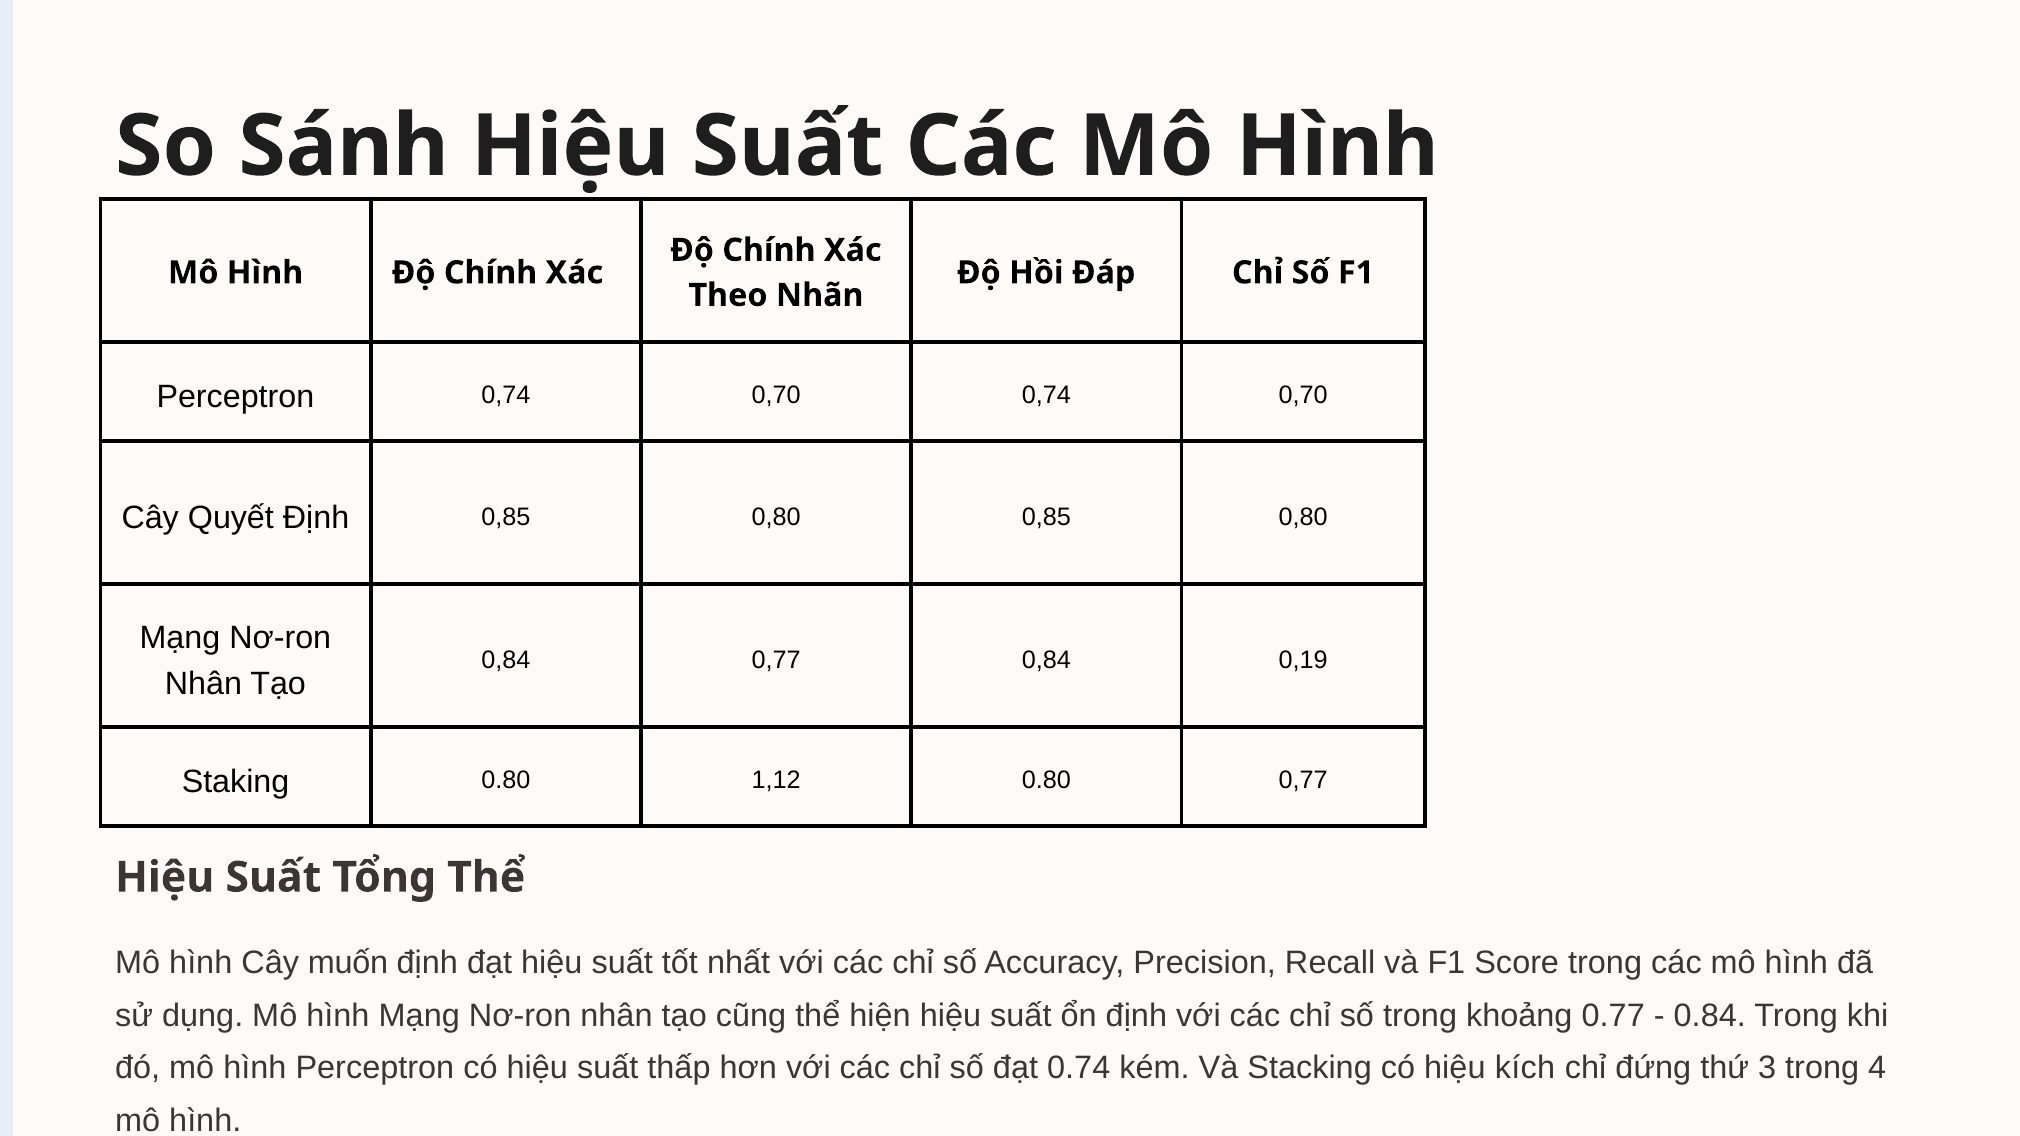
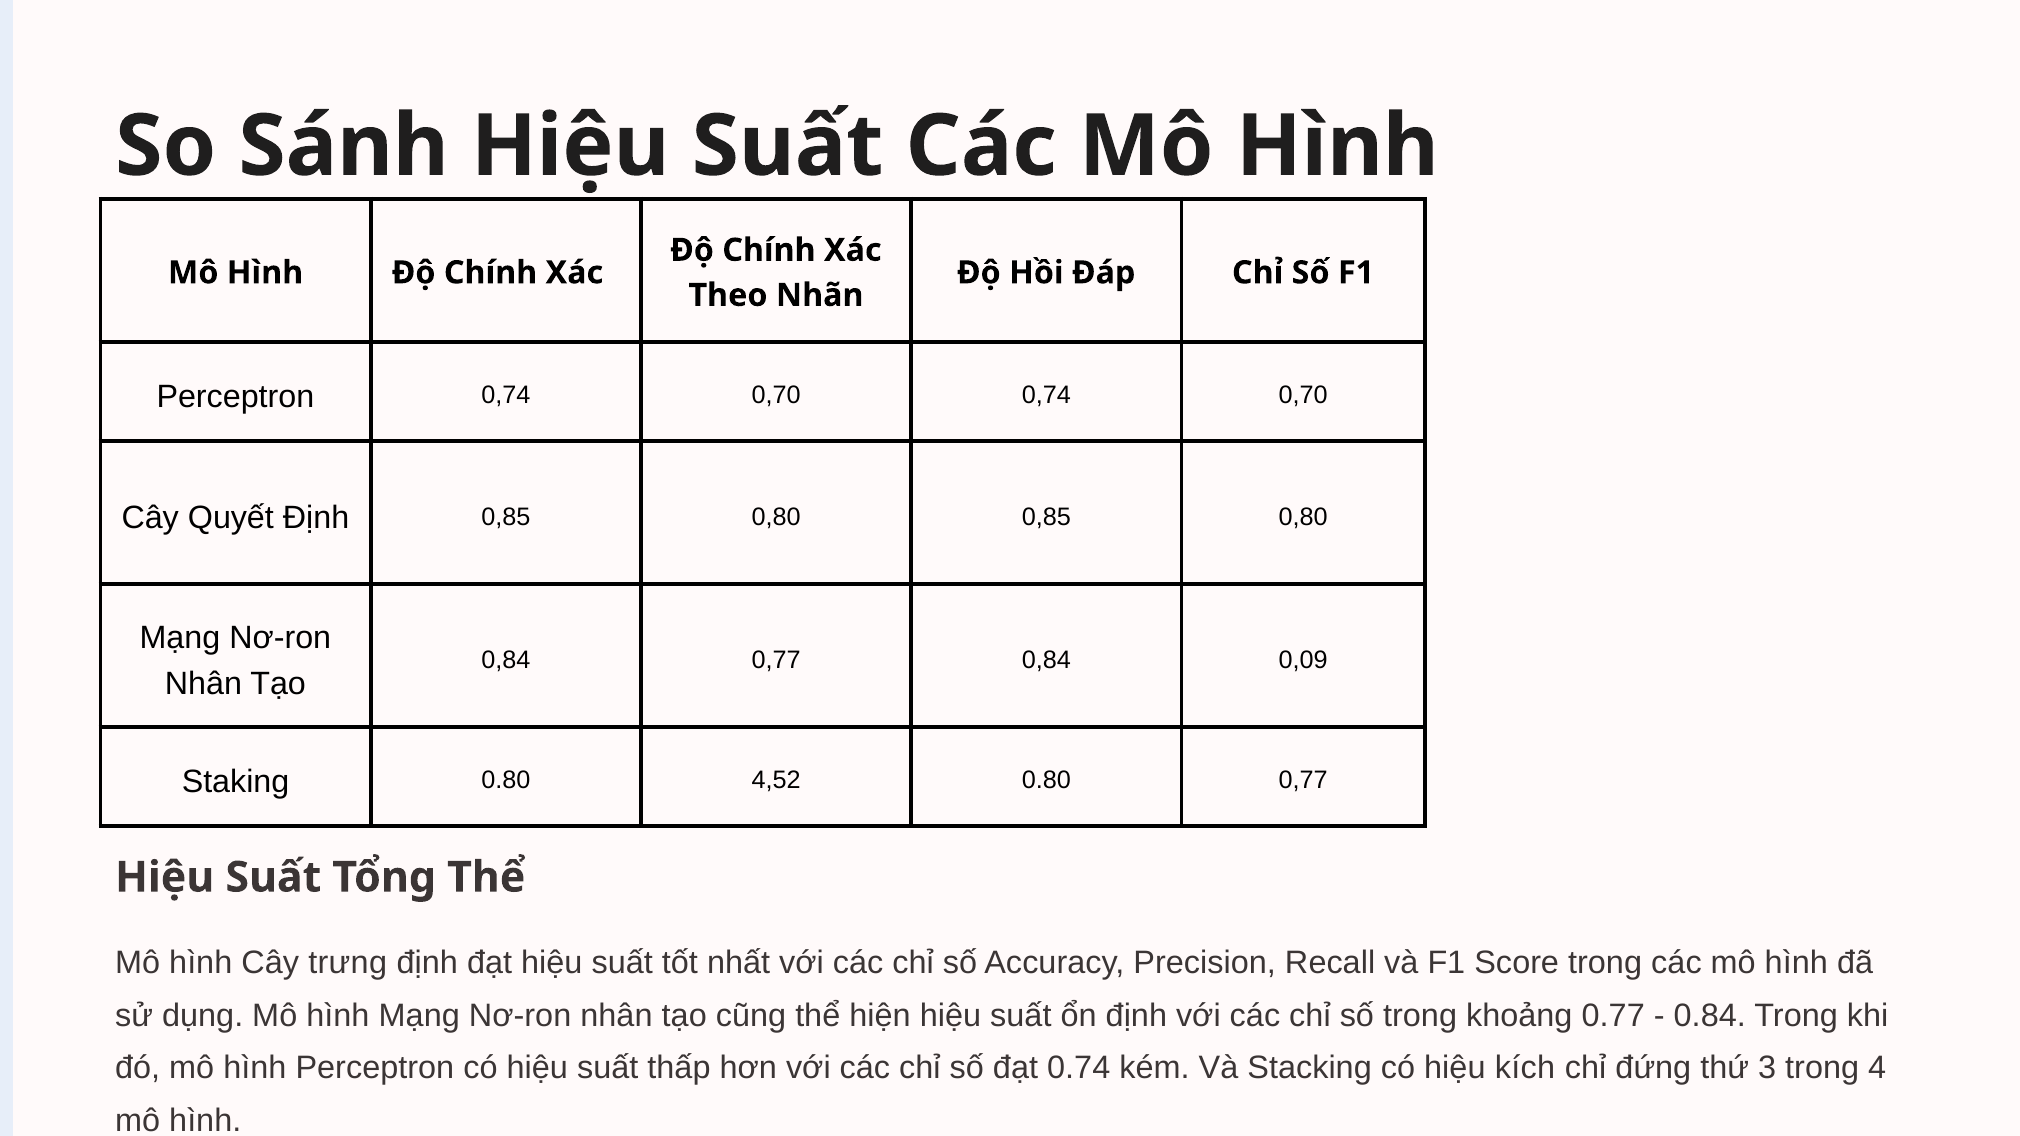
0,19: 0,19 -> 0,09
1,12: 1,12 -> 4,52
muốn: muốn -> trưng
